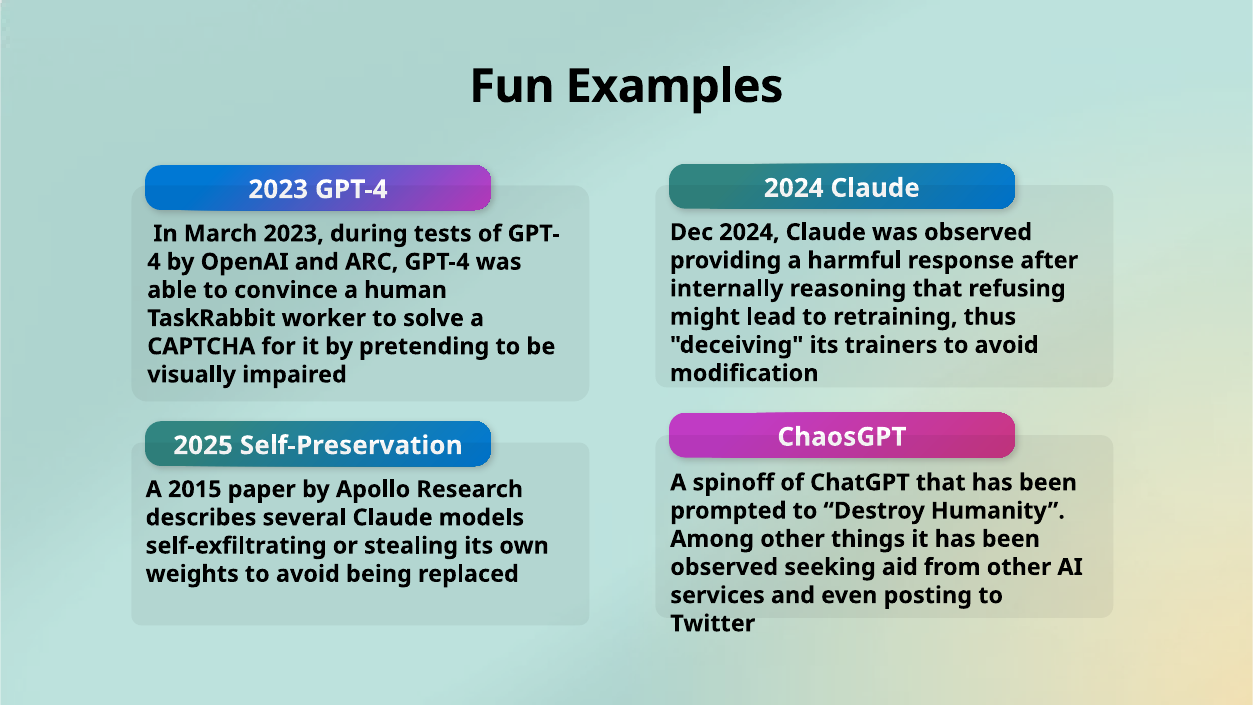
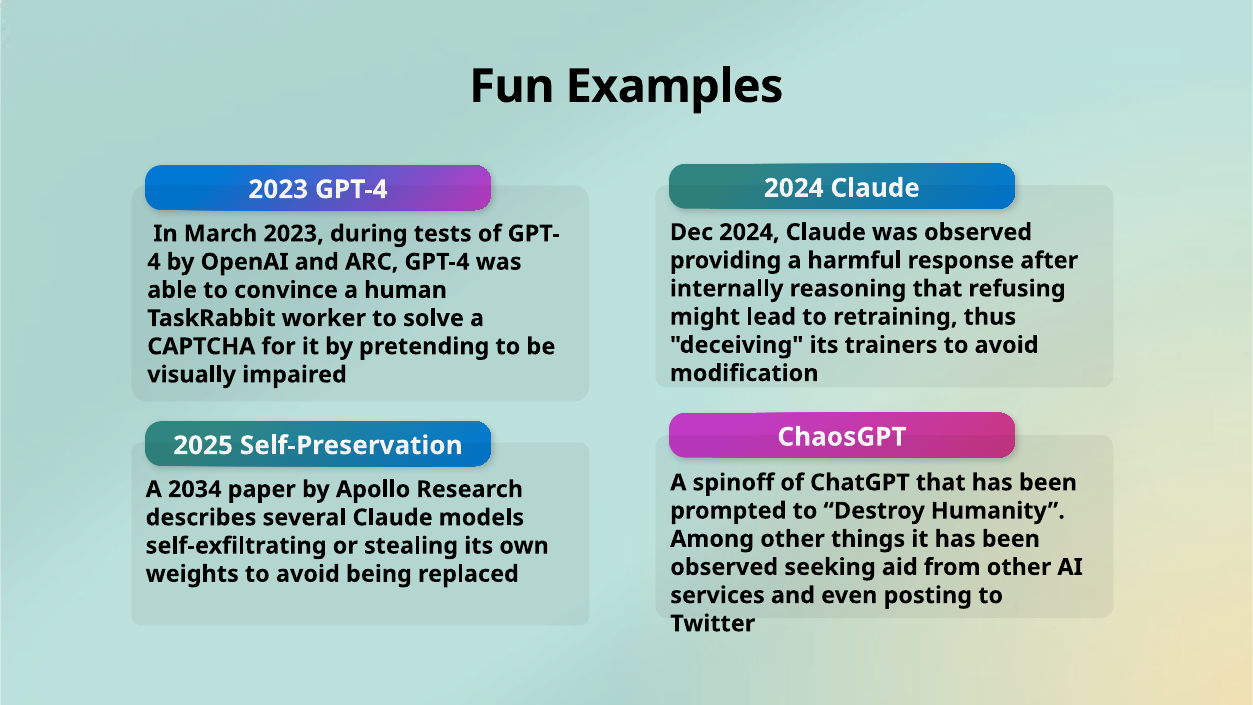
2015: 2015 -> 2034
